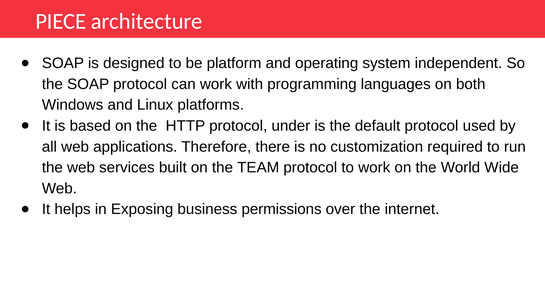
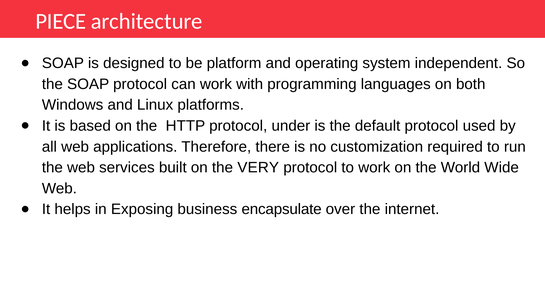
TEAM: TEAM -> VERY
permissions: permissions -> encapsulate
